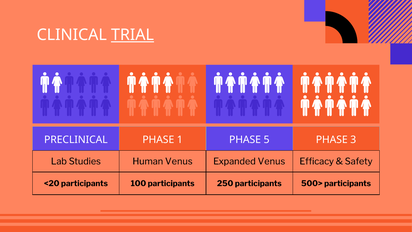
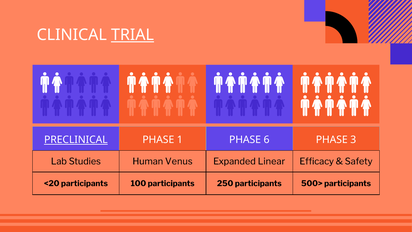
PRECLINICAL underline: none -> present
5: 5 -> 6
Expanded Venus: Venus -> Linear
